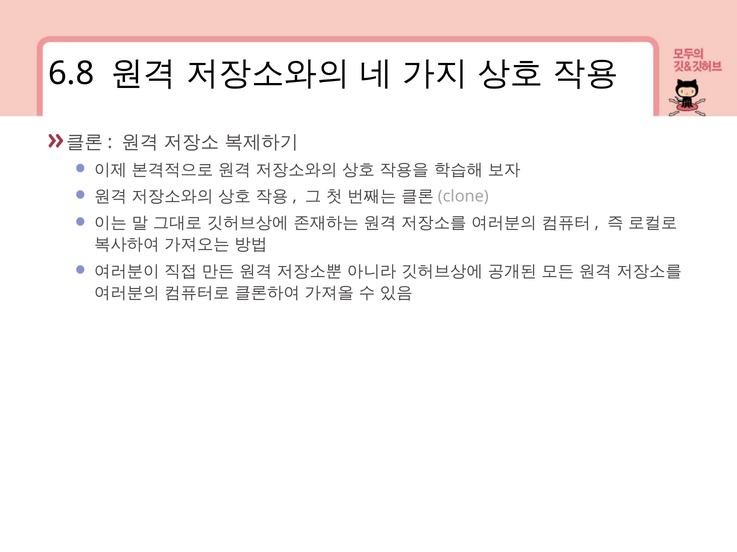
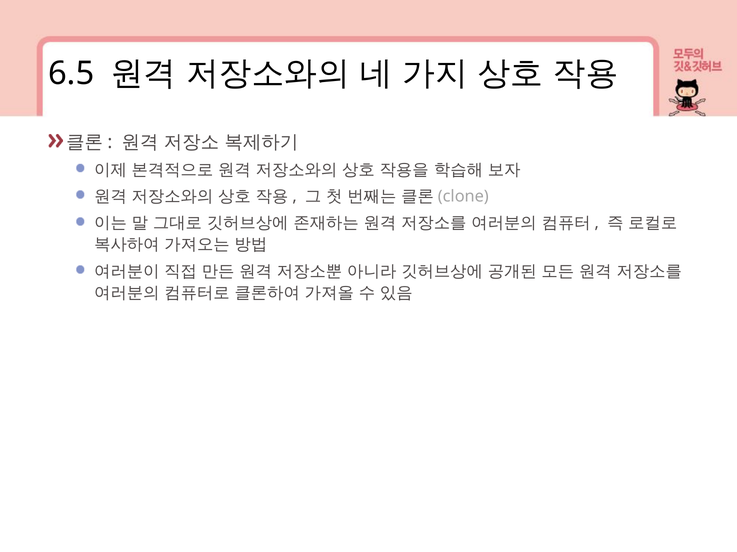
6.8: 6.8 -> 6.5
